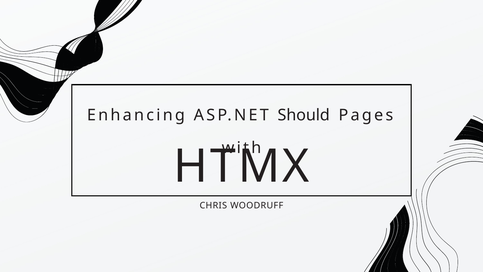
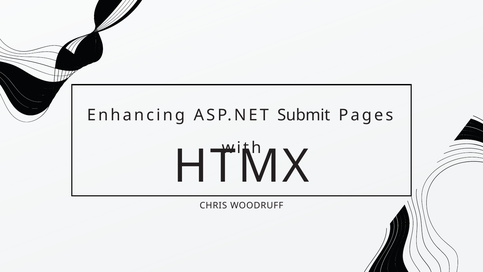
Should: Should -> Submit
